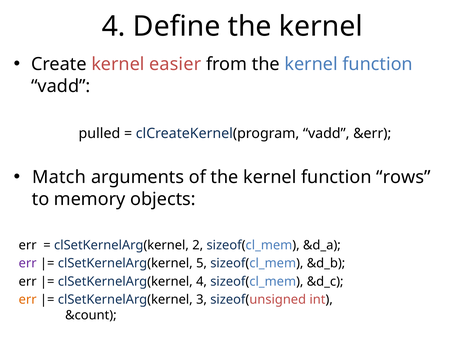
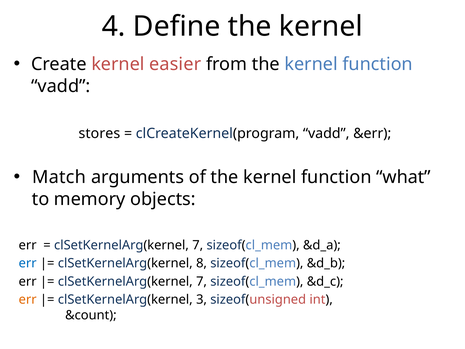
pulled: pulled -> stores
rows: rows -> what
2 at (198, 245): 2 -> 7
err at (28, 263) colour: purple -> blue
5: 5 -> 8
4 at (202, 281): 4 -> 7
